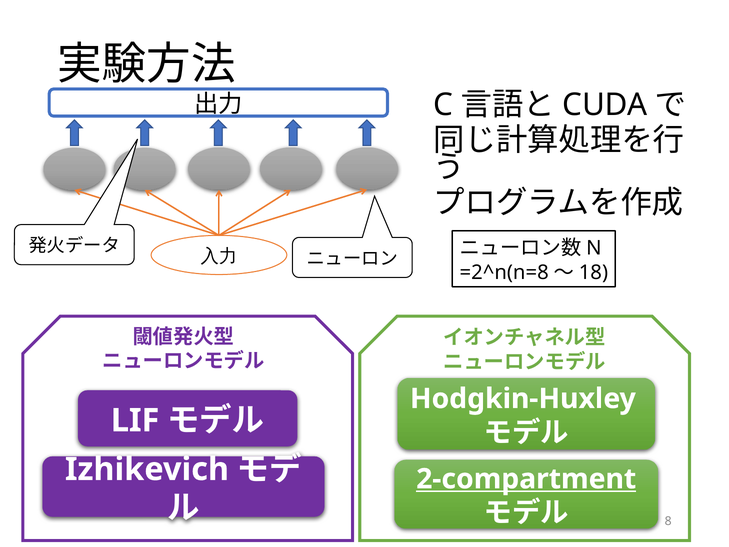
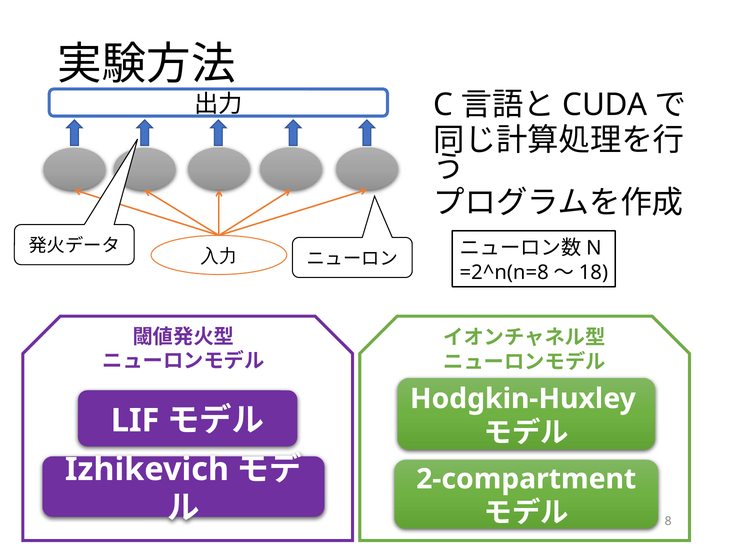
2-compartment underline: present -> none
